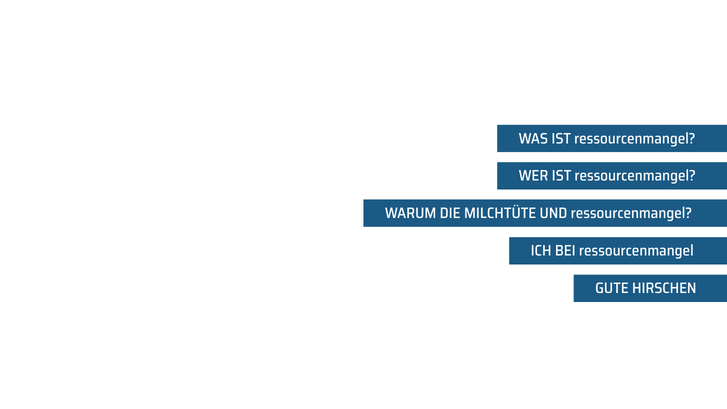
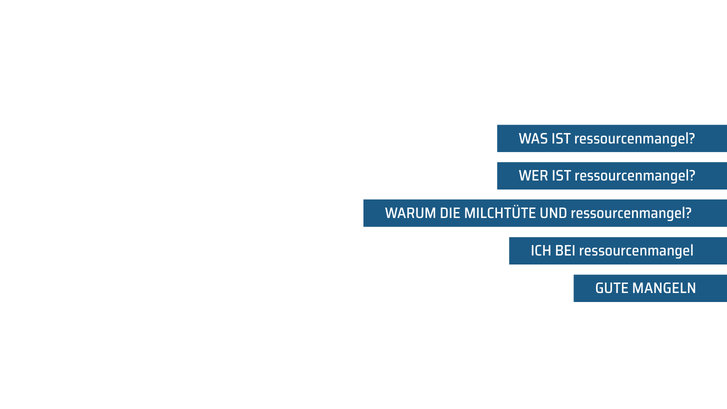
HIRSCHEN: HIRSCHEN -> MANGELN
